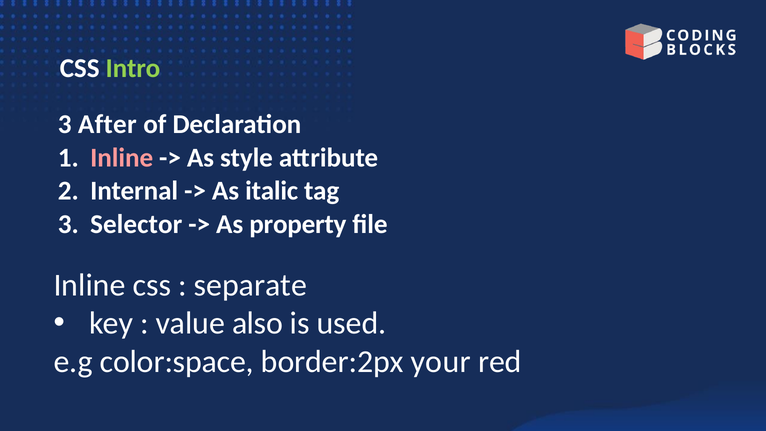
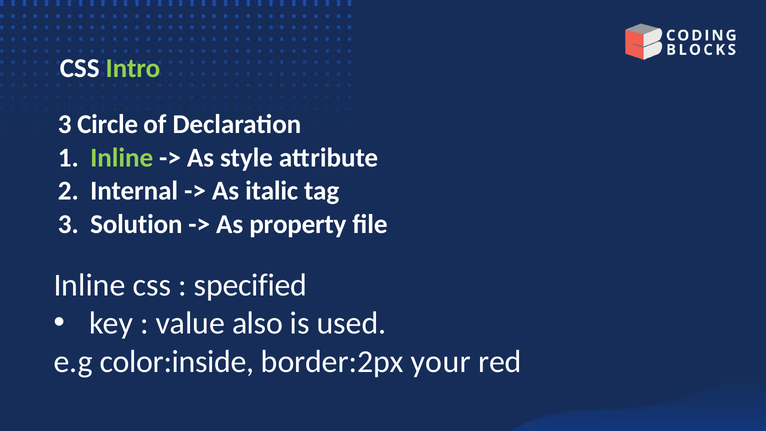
After: After -> Circle
Inline at (122, 158) colour: pink -> light green
Selector: Selector -> Solution
separate: separate -> specified
color:space: color:space -> color:inside
